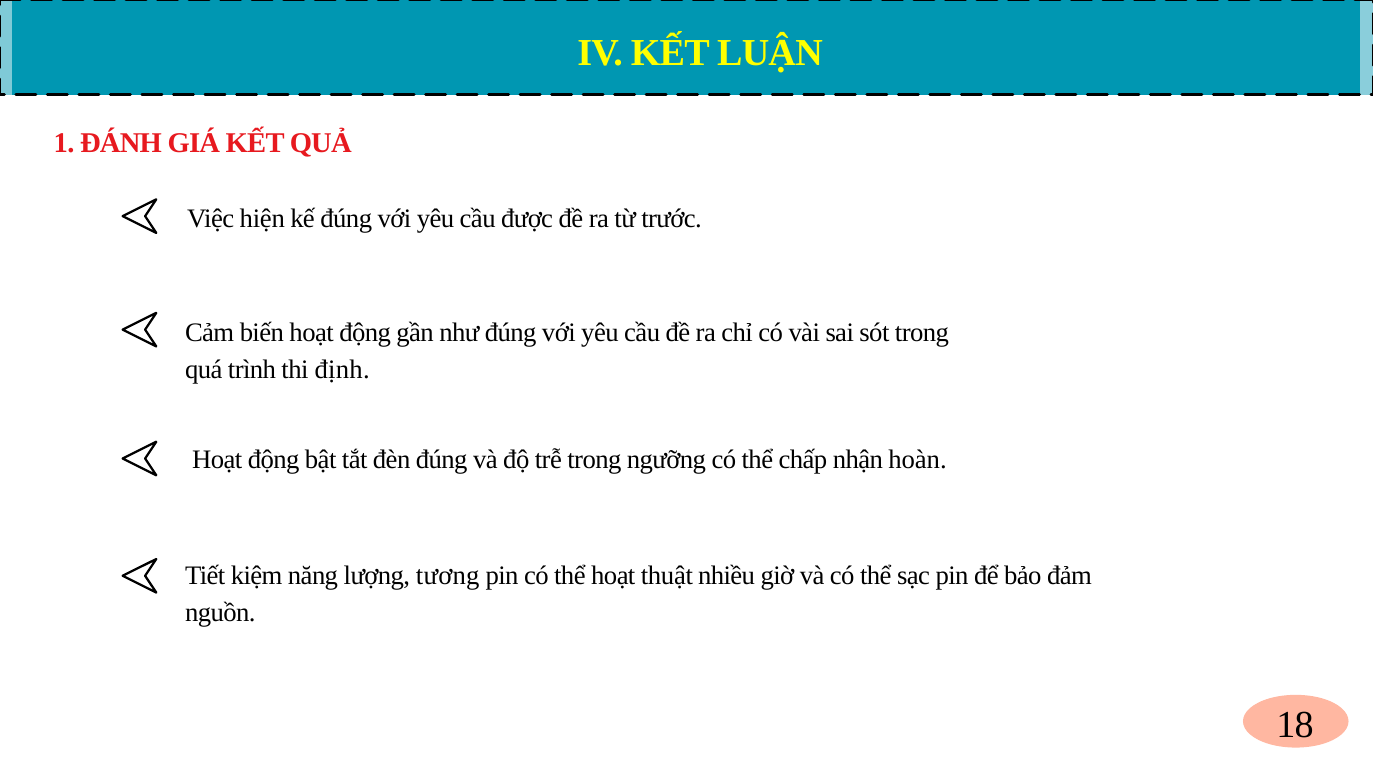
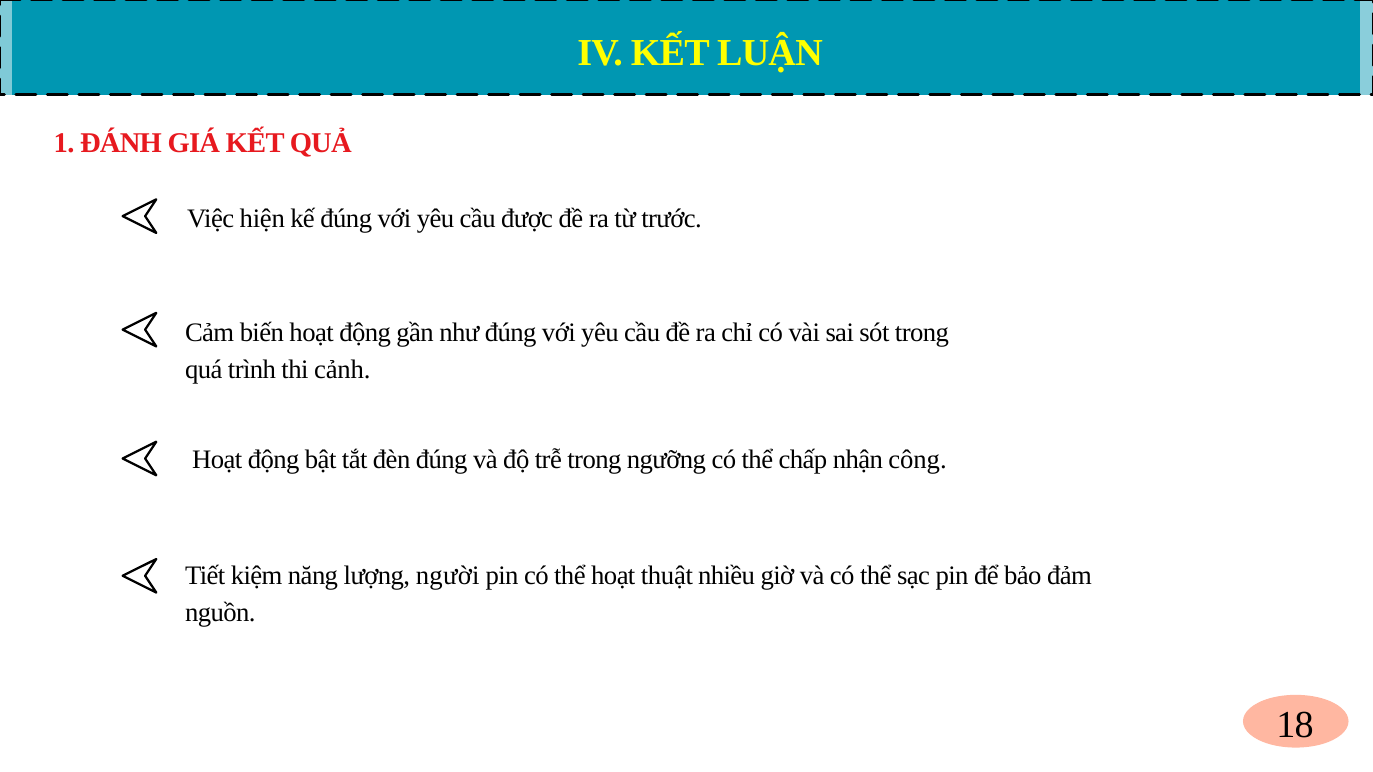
định: định -> cảnh
hoàn: hoàn -> công
tương: tương -> người
